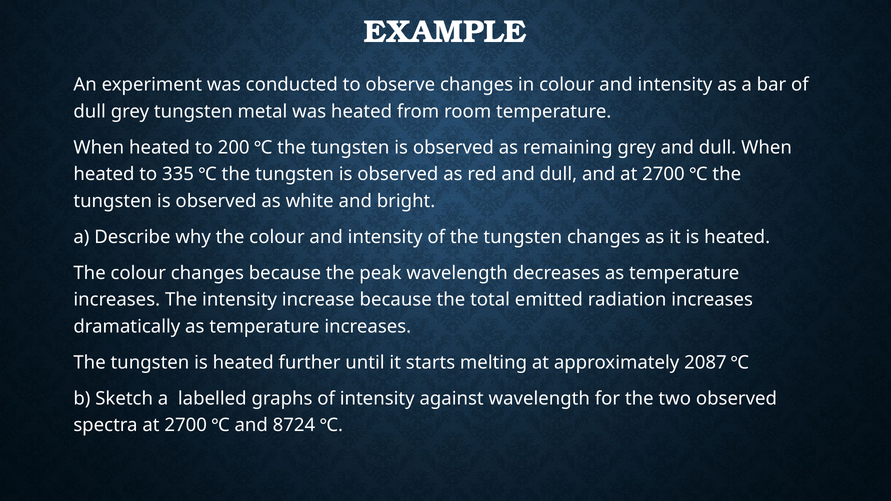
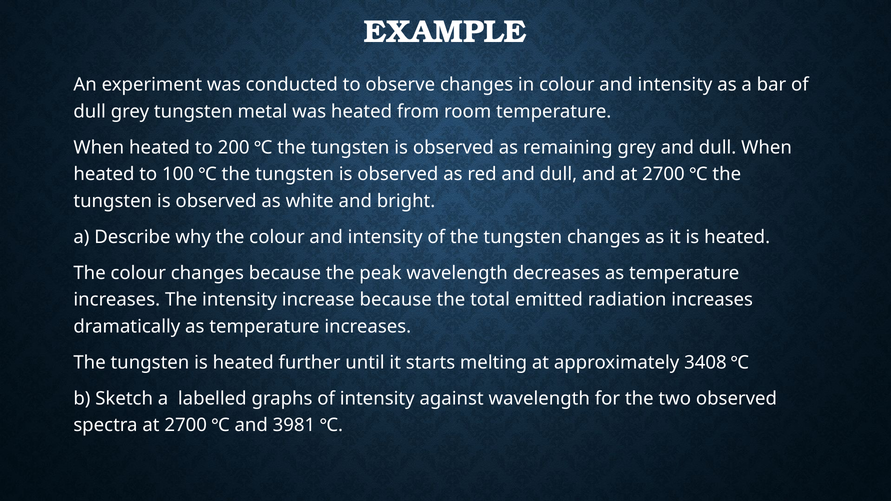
335: 335 -> 100
2087: 2087 -> 3408
8724: 8724 -> 3981
